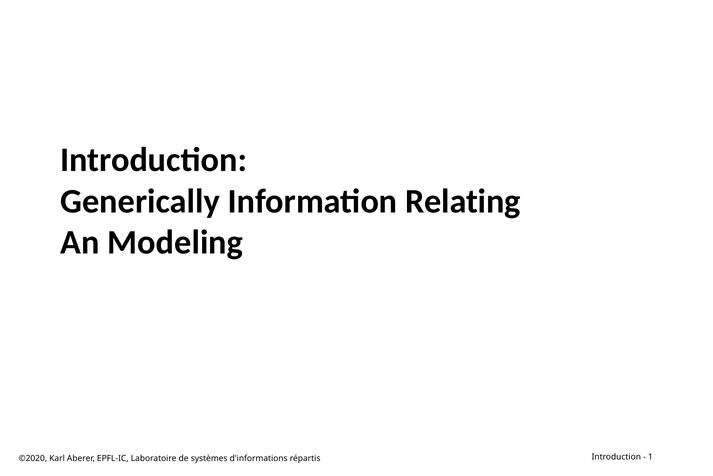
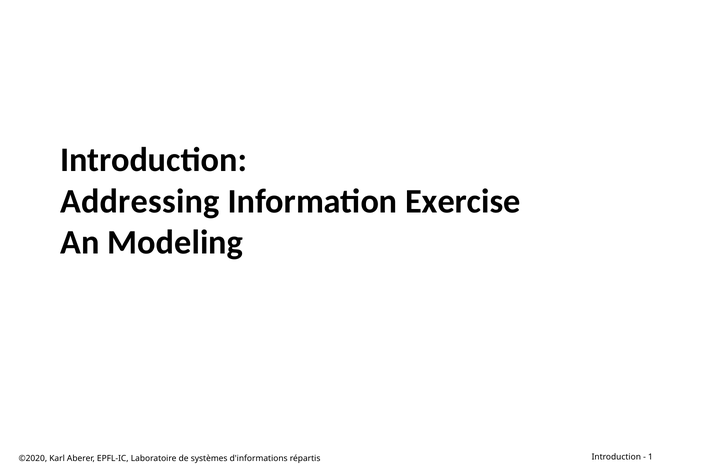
Generically: Generically -> Addressing
Relating: Relating -> Exercise
